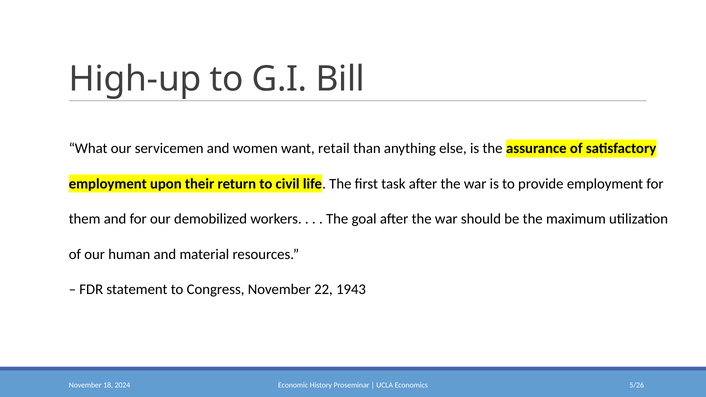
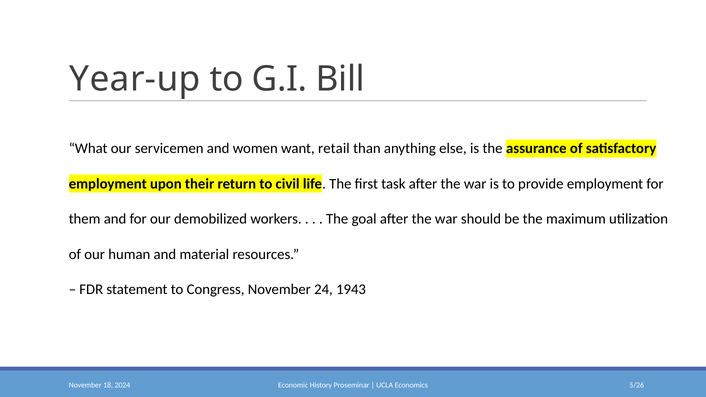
High-up: High-up -> Year-up
22: 22 -> 24
